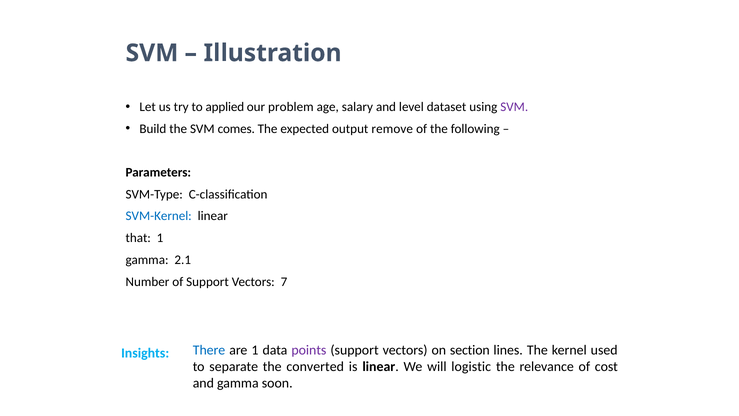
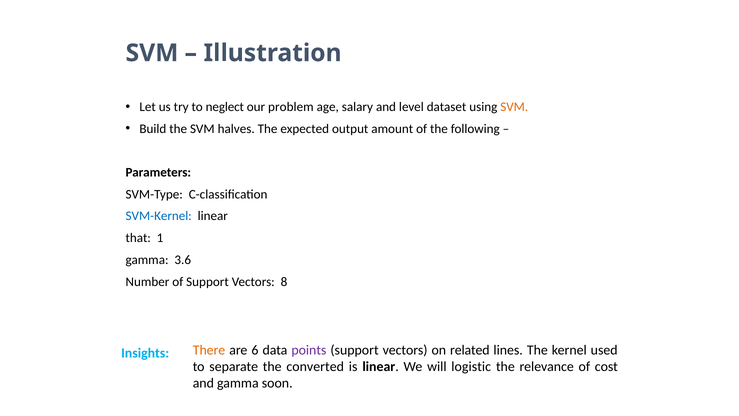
applied: applied -> neglect
SVM at (514, 107) colour: purple -> orange
comes: comes -> halves
remove: remove -> amount
2.1: 2.1 -> 3.6
7: 7 -> 8
There colour: blue -> orange
are 1: 1 -> 6
section: section -> related
